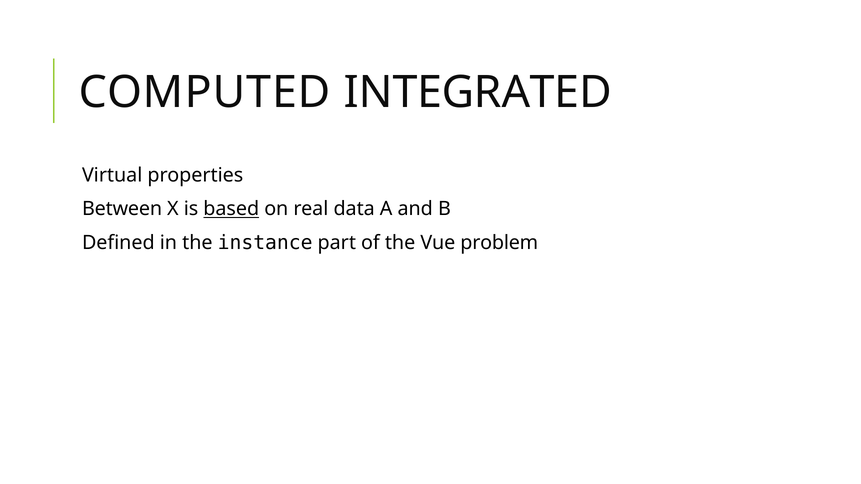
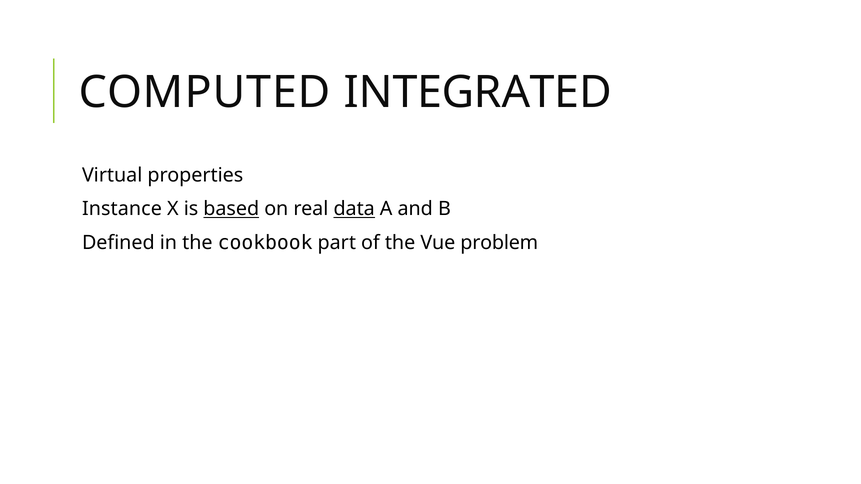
Between: Between -> Instance
data underline: none -> present
instance: instance -> cookbook
